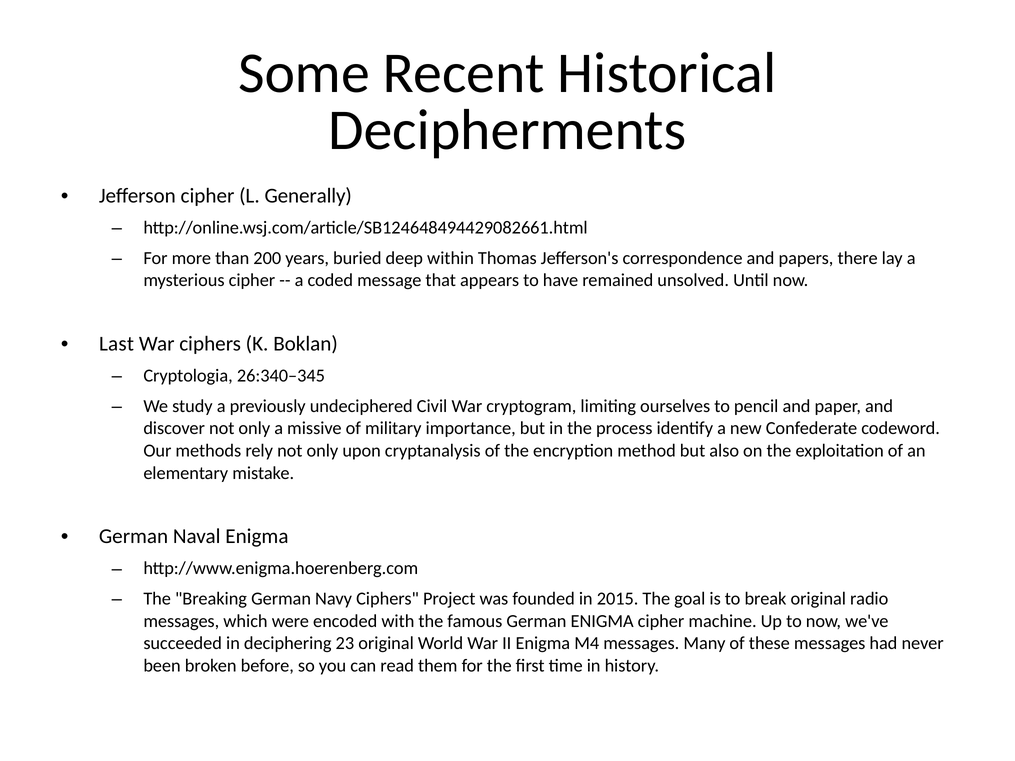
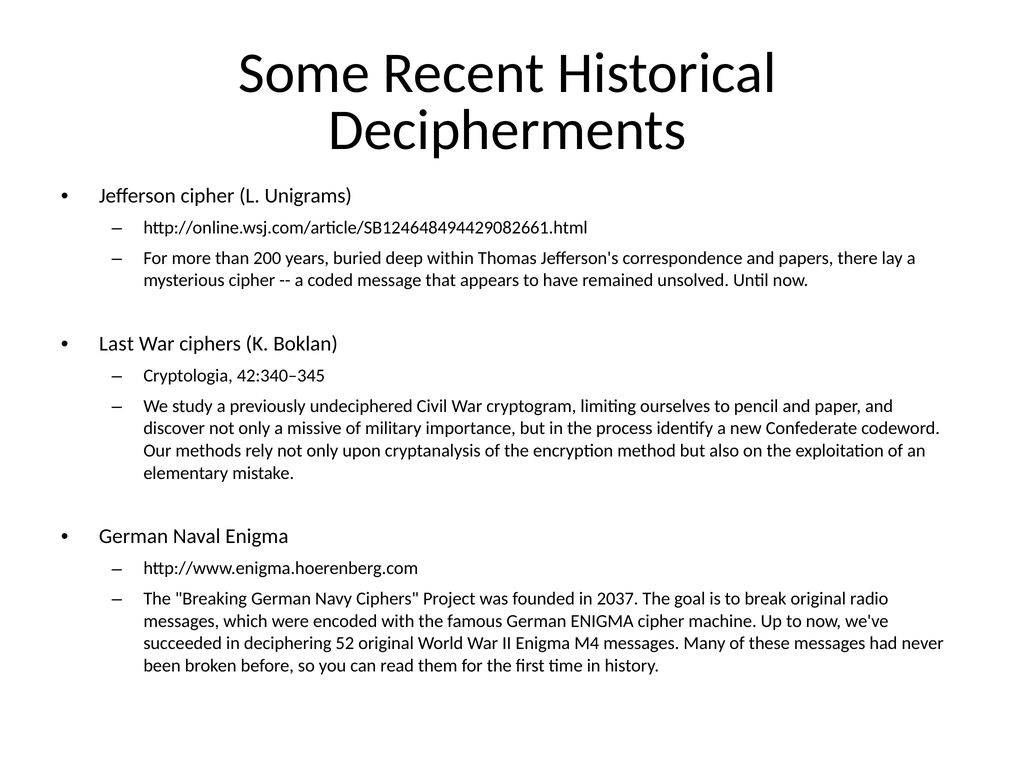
Generally: Generally -> Unigrams
26:340–345: 26:340–345 -> 42:340–345
2015: 2015 -> 2037
23: 23 -> 52
